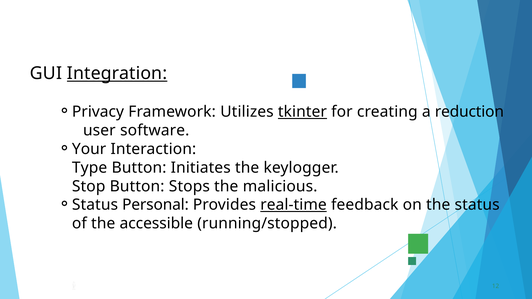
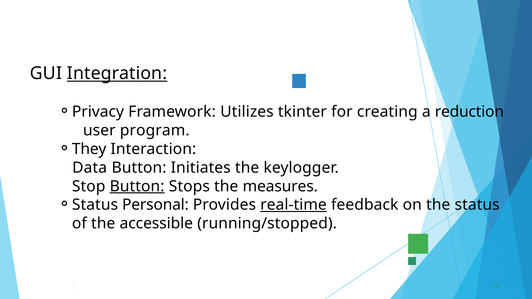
tkinter underline: present -> none
software: software -> program
Your: Your -> They
Type: Type -> Data
Button at (137, 186) underline: none -> present
malicious: malicious -> measures
